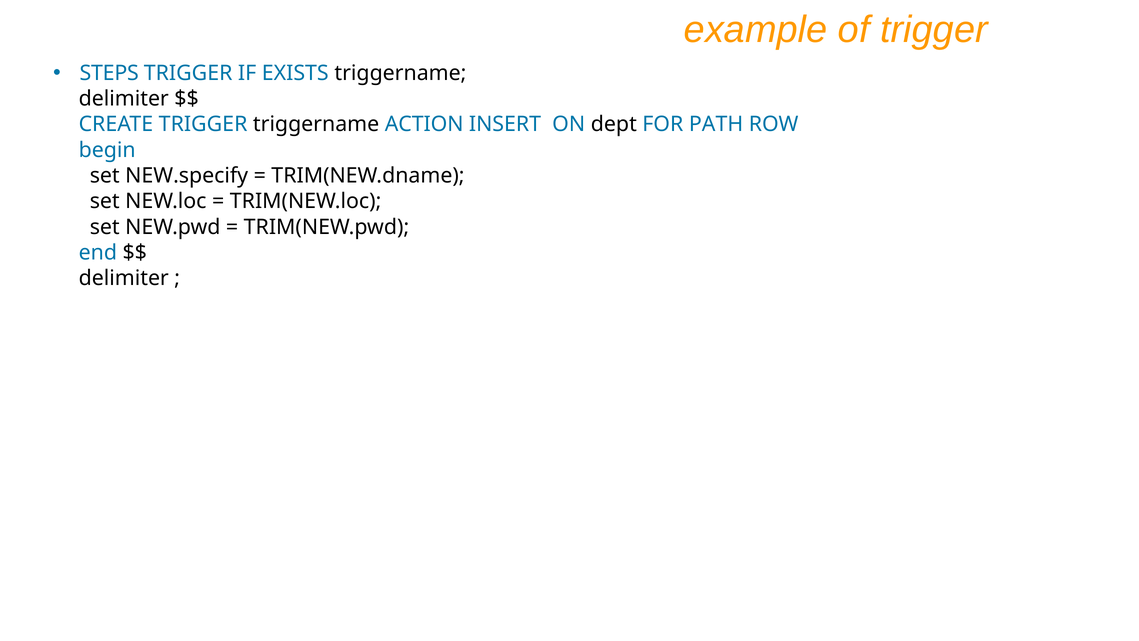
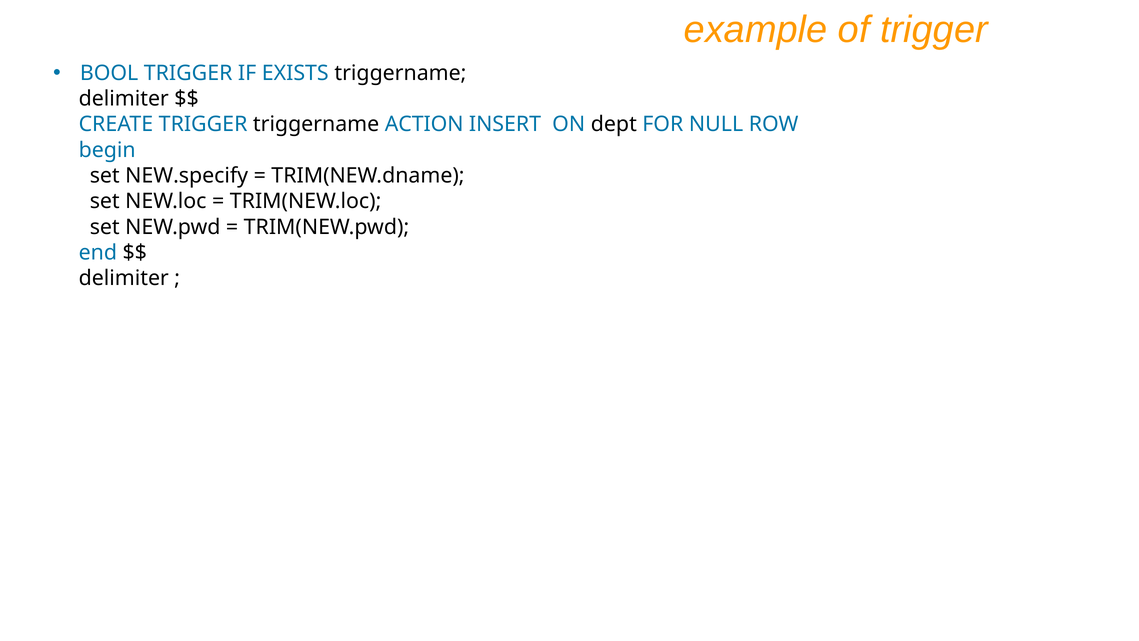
STEPS: STEPS -> BOOL
PATH: PATH -> NULL
